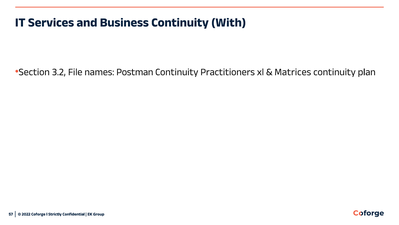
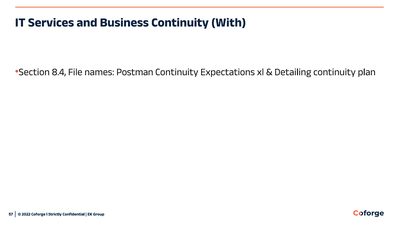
3.2: 3.2 -> 8.4
Practitioners: Practitioners -> Expectations
Matrices: Matrices -> Detailing
